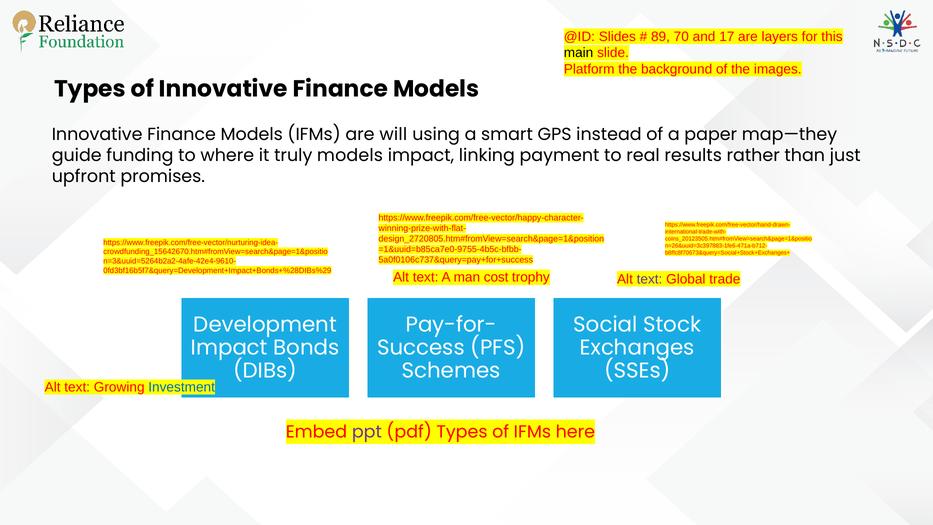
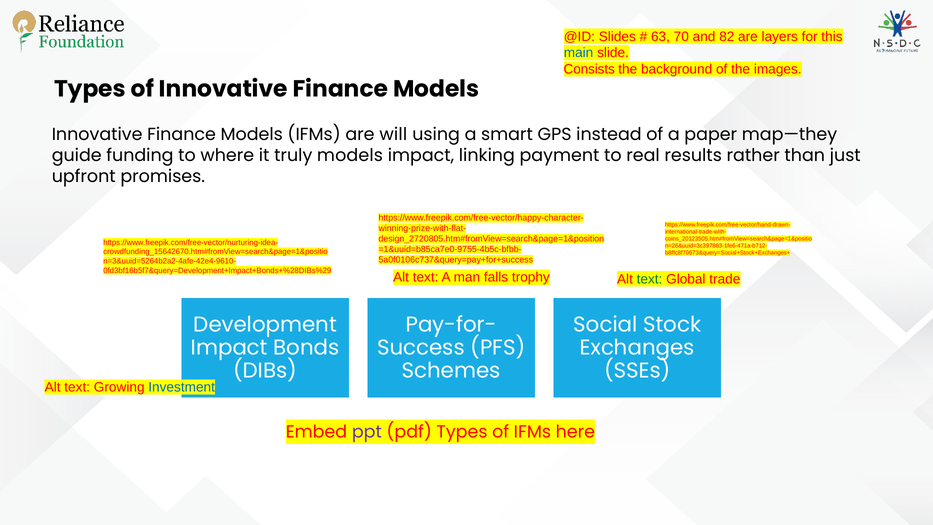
89: 89 -> 63
17: 17 -> 82
main colour: black -> blue
Platform: Platform -> Consists
cost: cost -> falls
text at (650, 279) colour: purple -> green
